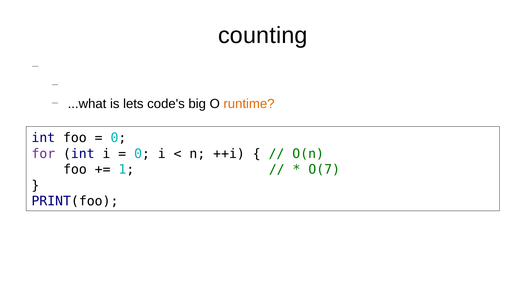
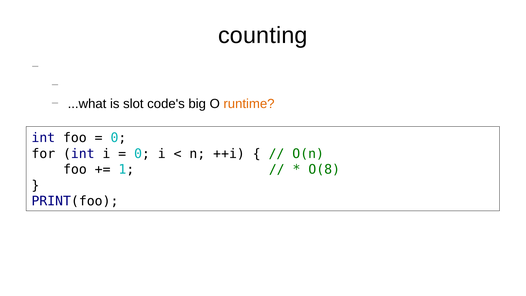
lets: lets -> slot
for colour: purple -> black
O(7: O(7 -> O(8
